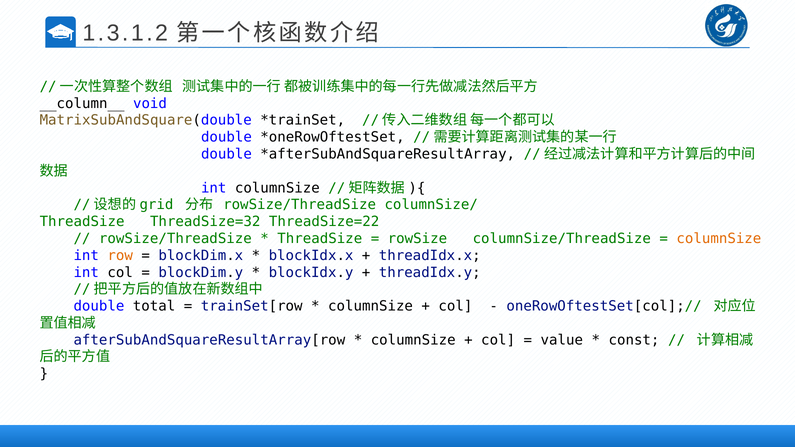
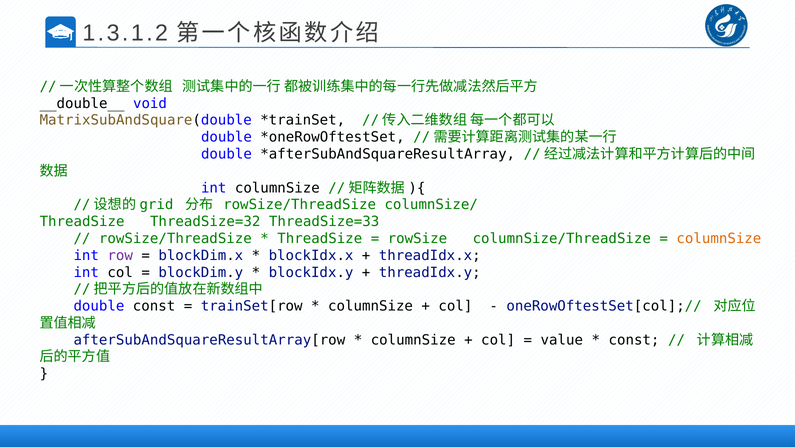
__column__: __column__ -> __double__
ThreadSize=22: ThreadSize=22 -> ThreadSize=33
row colour: orange -> purple
double total: total -> const
